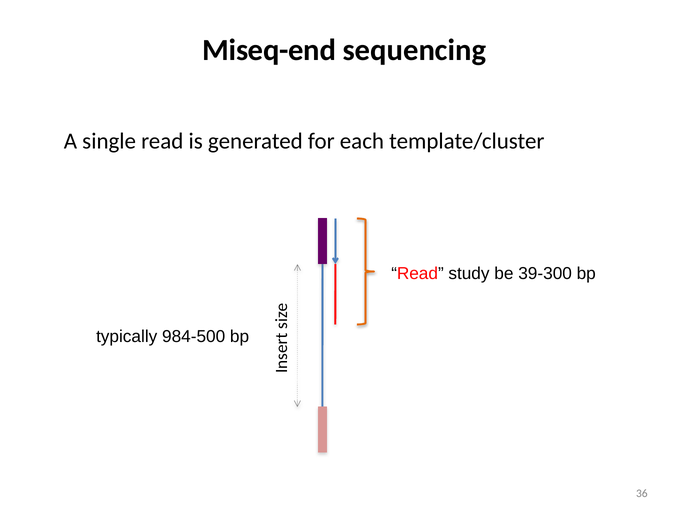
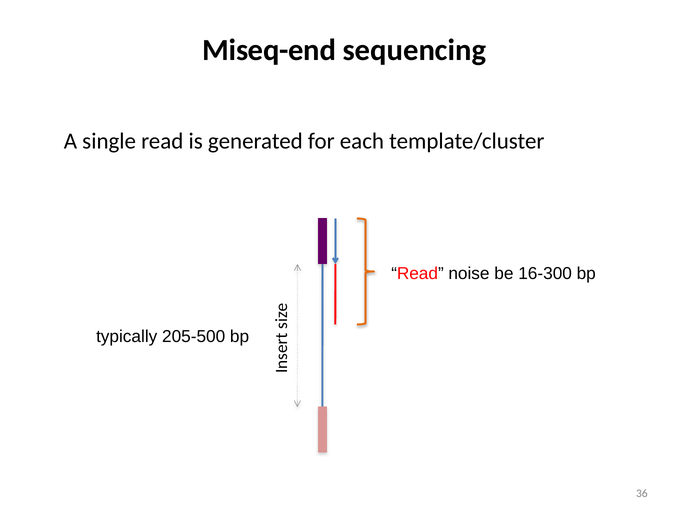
study: study -> noise
39-300: 39-300 -> 16-300
984-500: 984-500 -> 205-500
